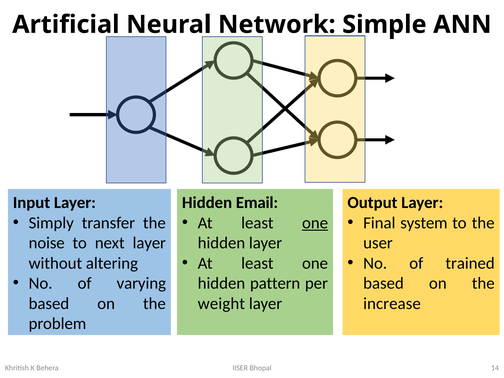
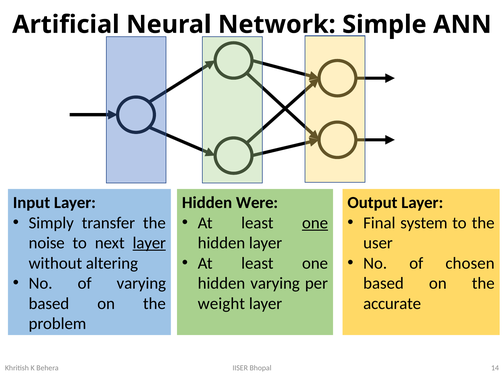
Email: Email -> Were
layer at (149, 243) underline: none -> present
trained: trained -> chosen
hidden pattern: pattern -> varying
increase: increase -> accurate
